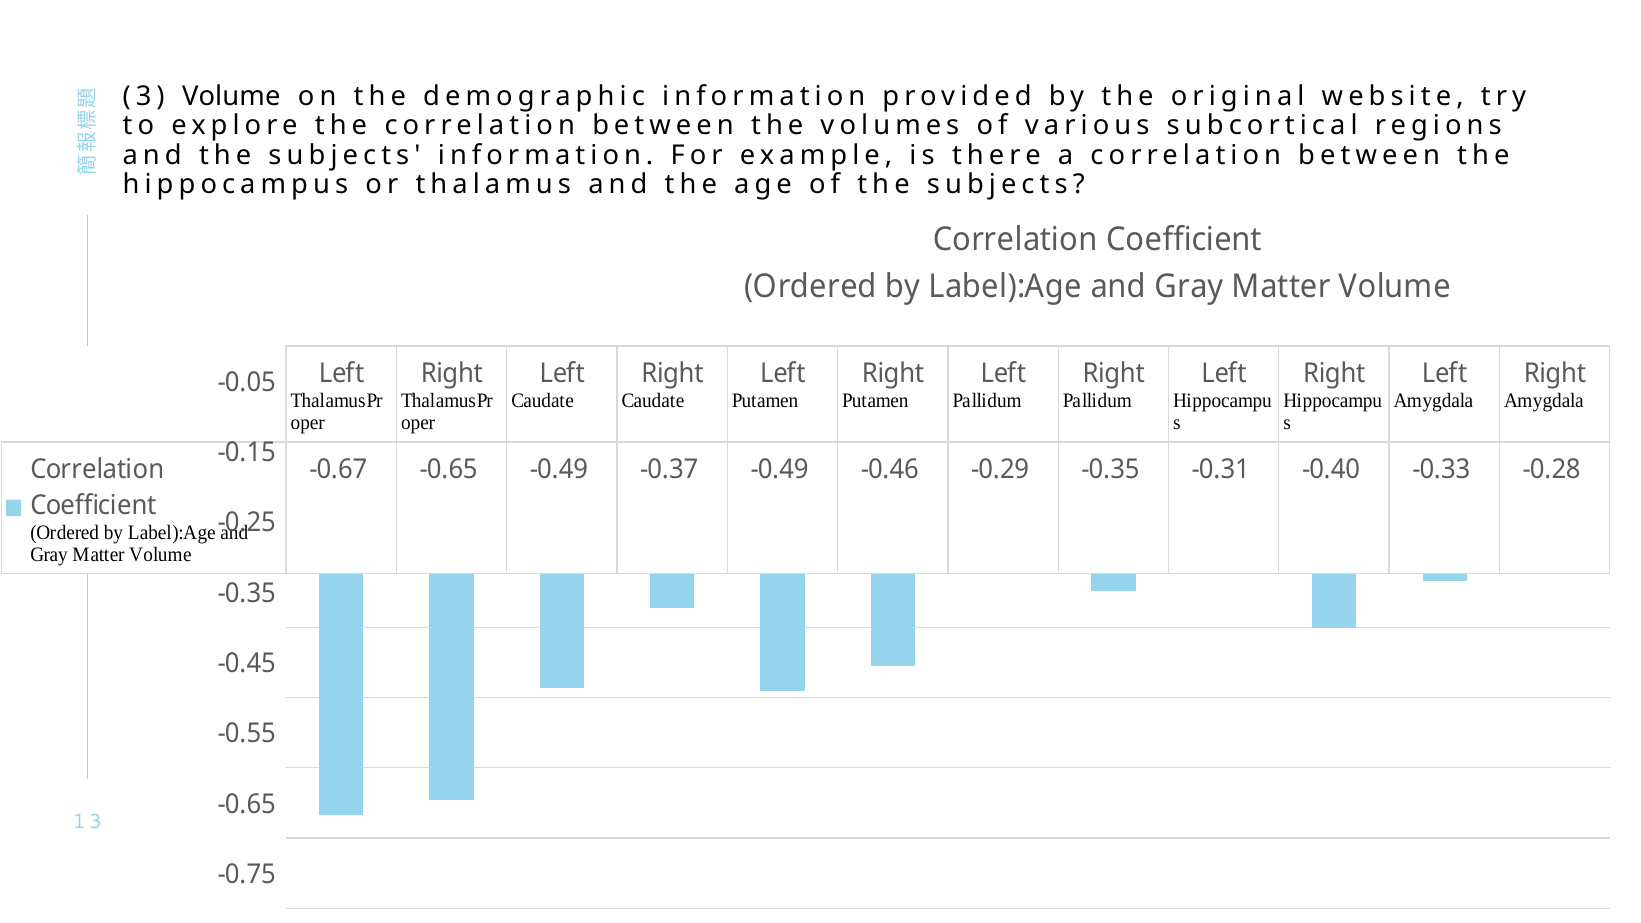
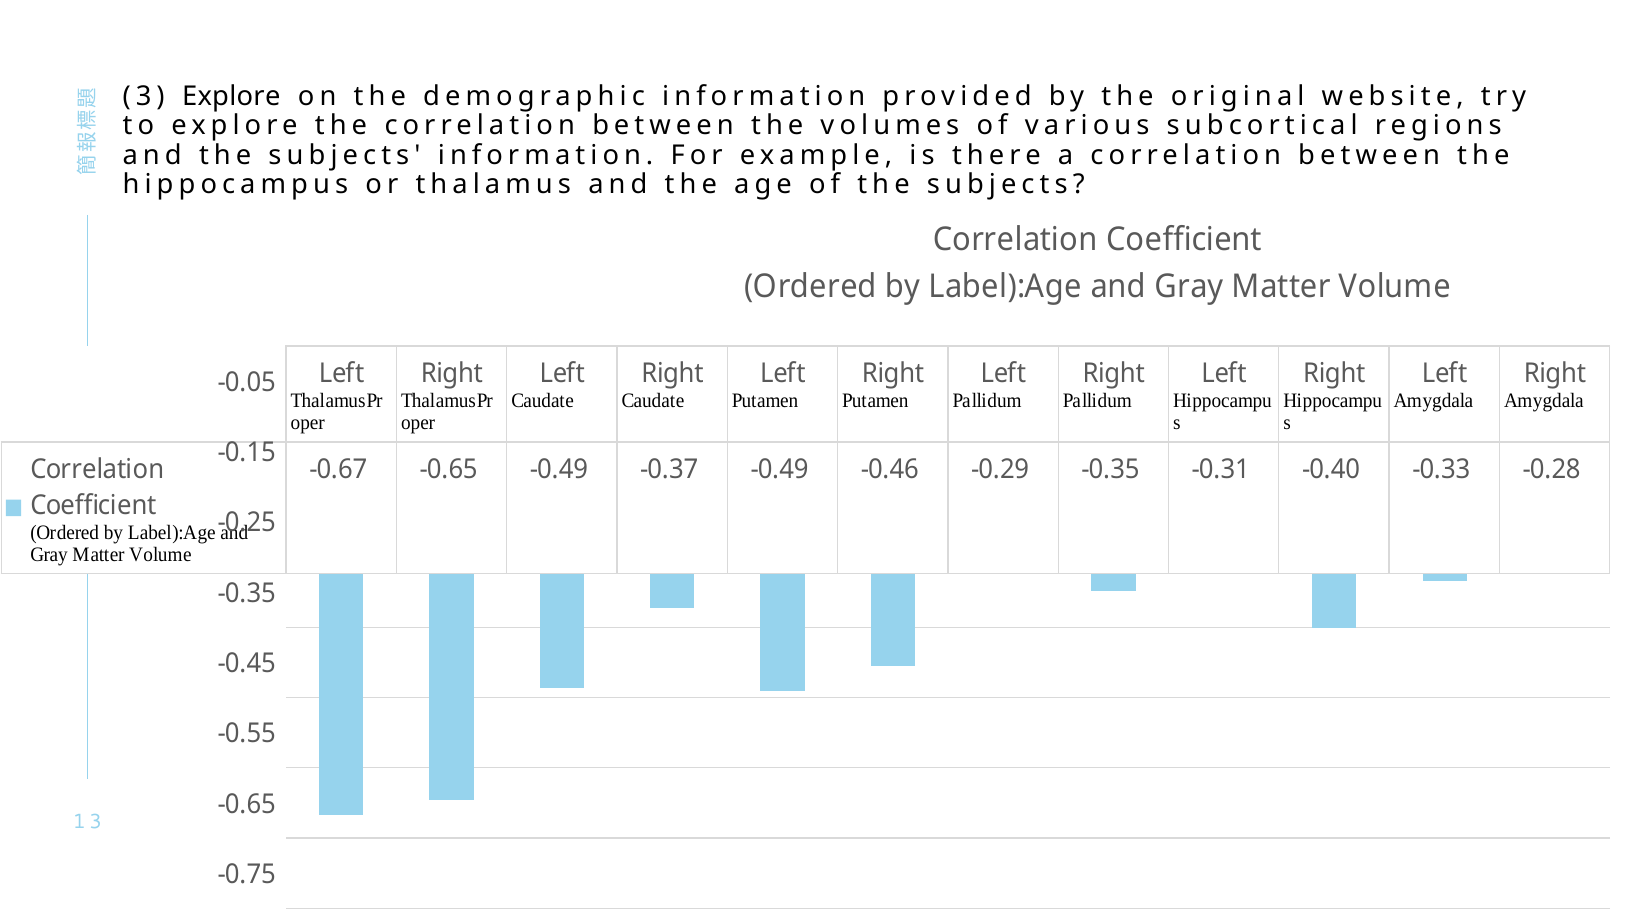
3 Volume: Volume -> Explore
